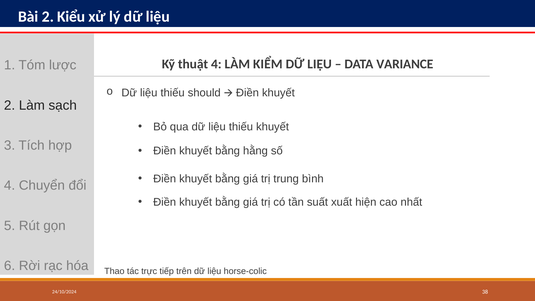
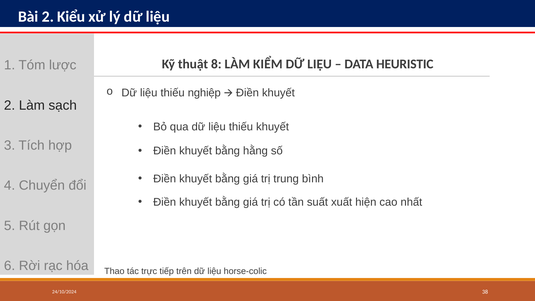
thuật 4: 4 -> 8
VARIANCE: VARIANCE -> HEURISTIC
should: should -> nghiệp
